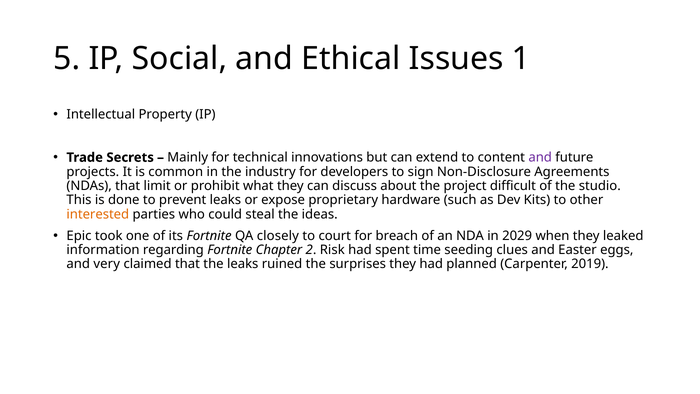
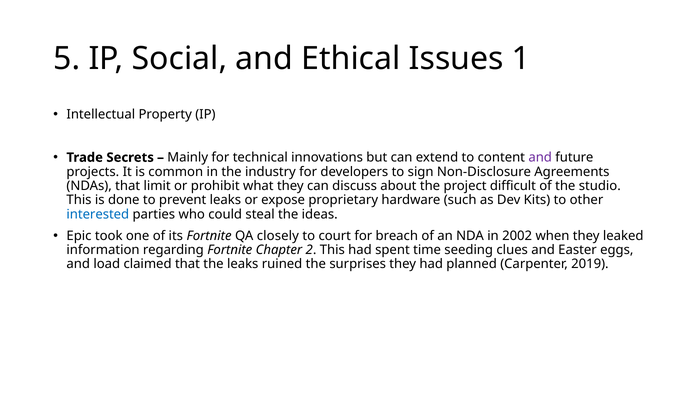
interested colour: orange -> blue
2029: 2029 -> 2002
2 Risk: Risk -> This
very: very -> load
